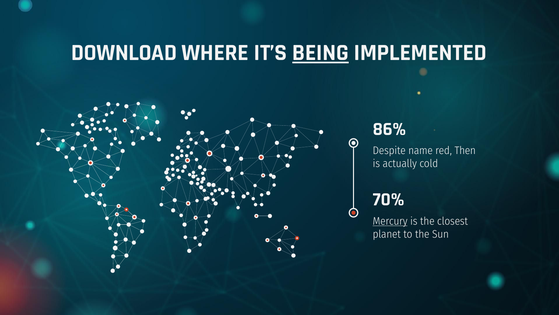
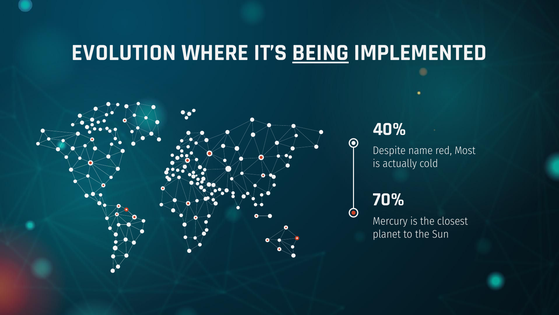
DOWNLOAD: DOWNLOAD -> EVOLUTION
86%: 86% -> 40%
Then: Then -> Most
Mercury underline: present -> none
